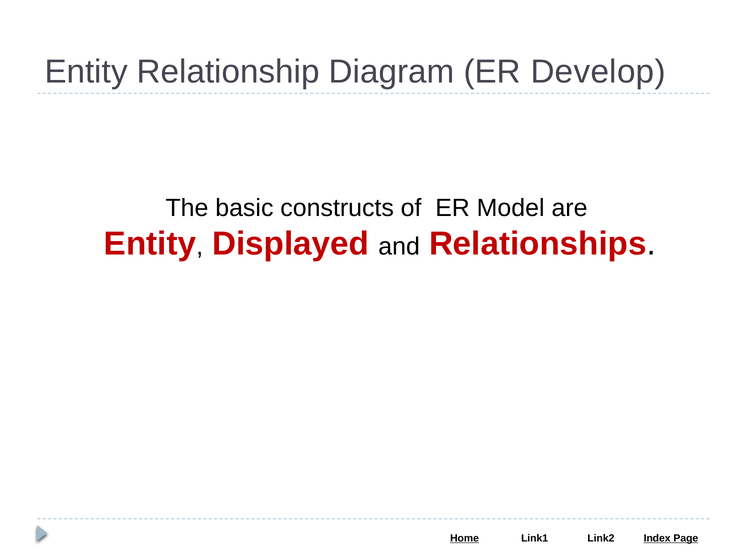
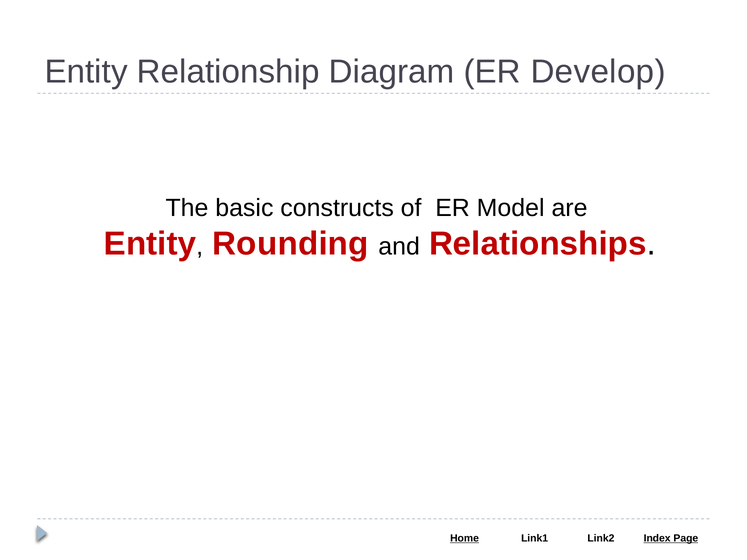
Displayed: Displayed -> Rounding
